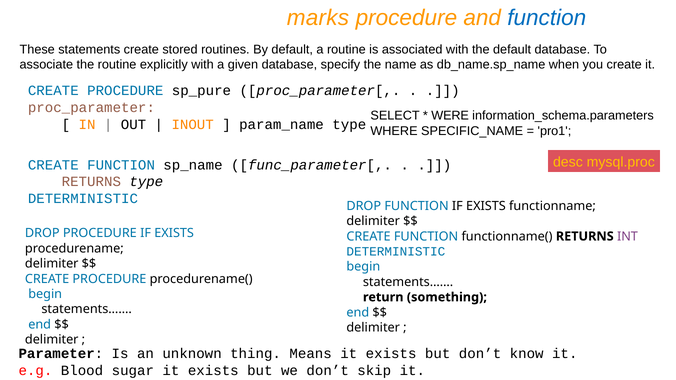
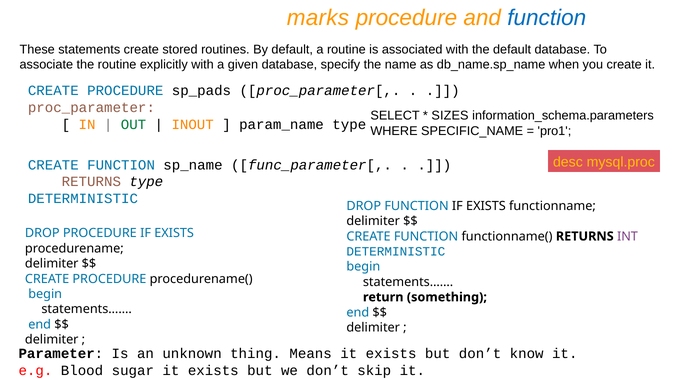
sp_pure: sp_pure -> sp_pads
WERE: WERE -> SIZES
OUT colour: black -> green
